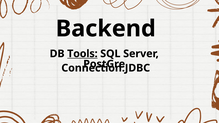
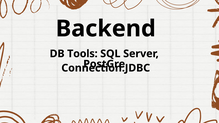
Tools underline: present -> none
